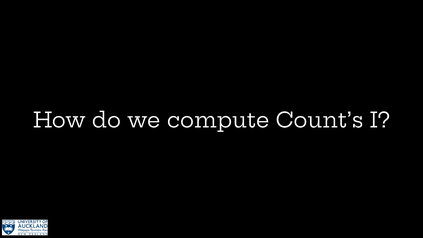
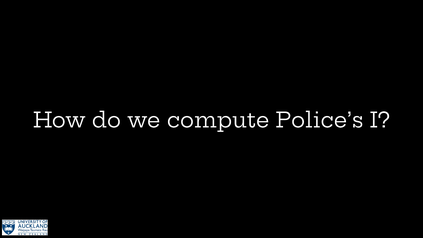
Count’s: Count’s -> Police’s
